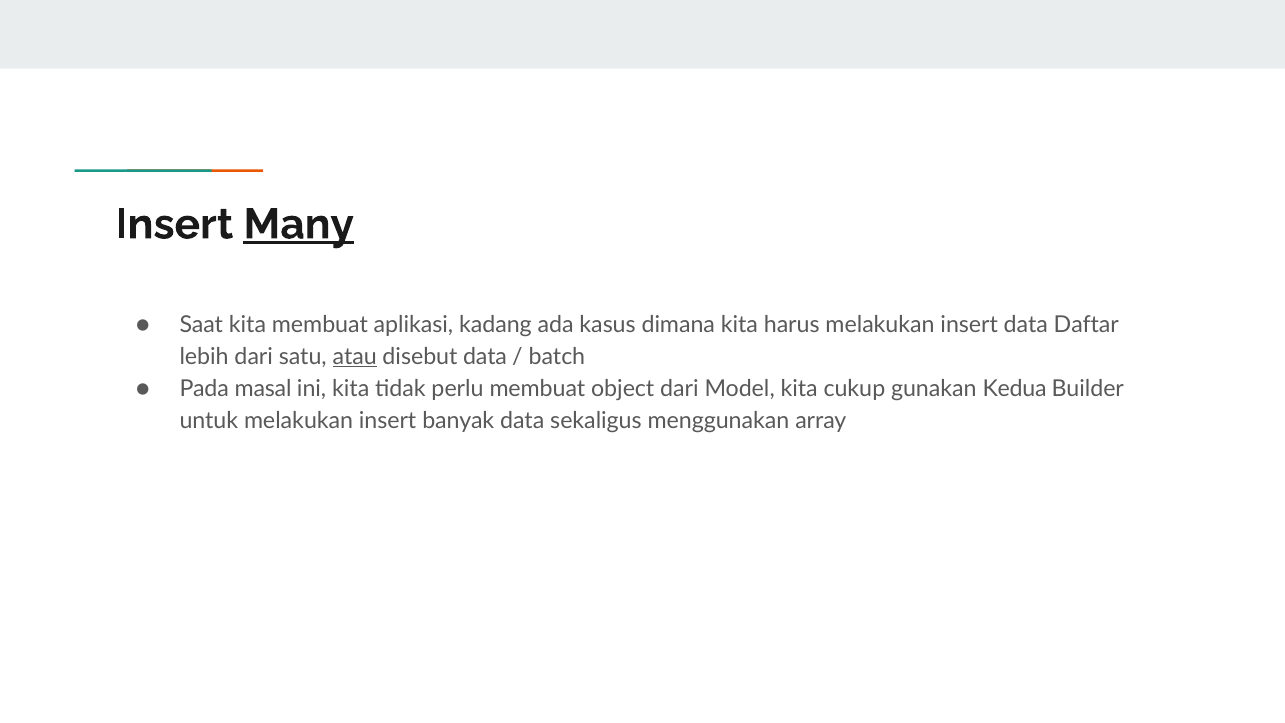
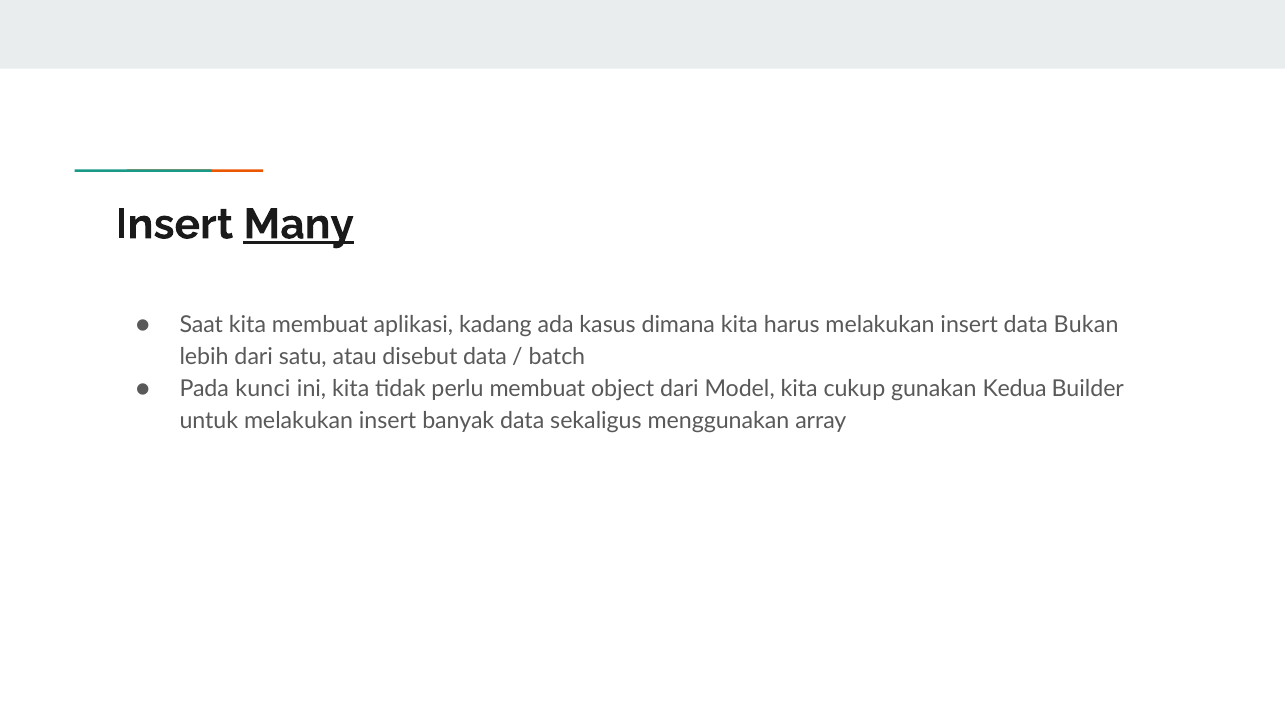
Daftar: Daftar -> Bukan
atau underline: present -> none
masal: masal -> kunci
